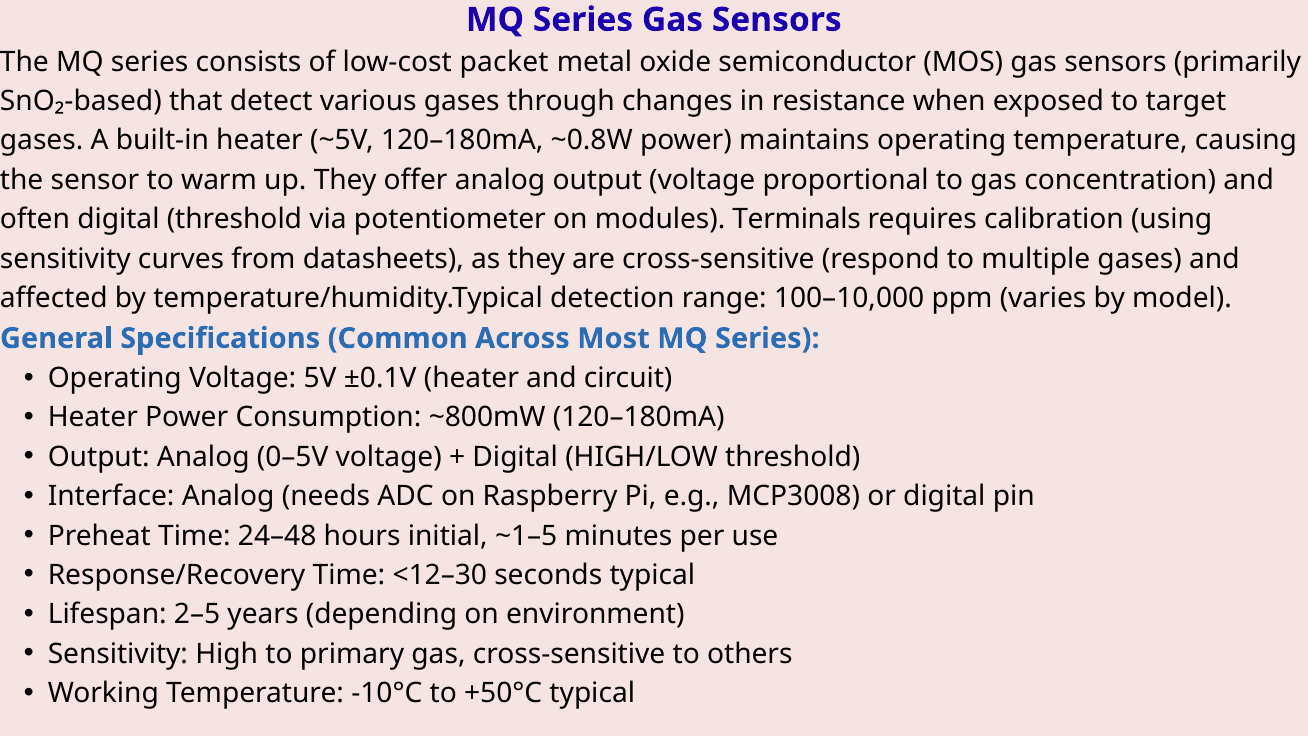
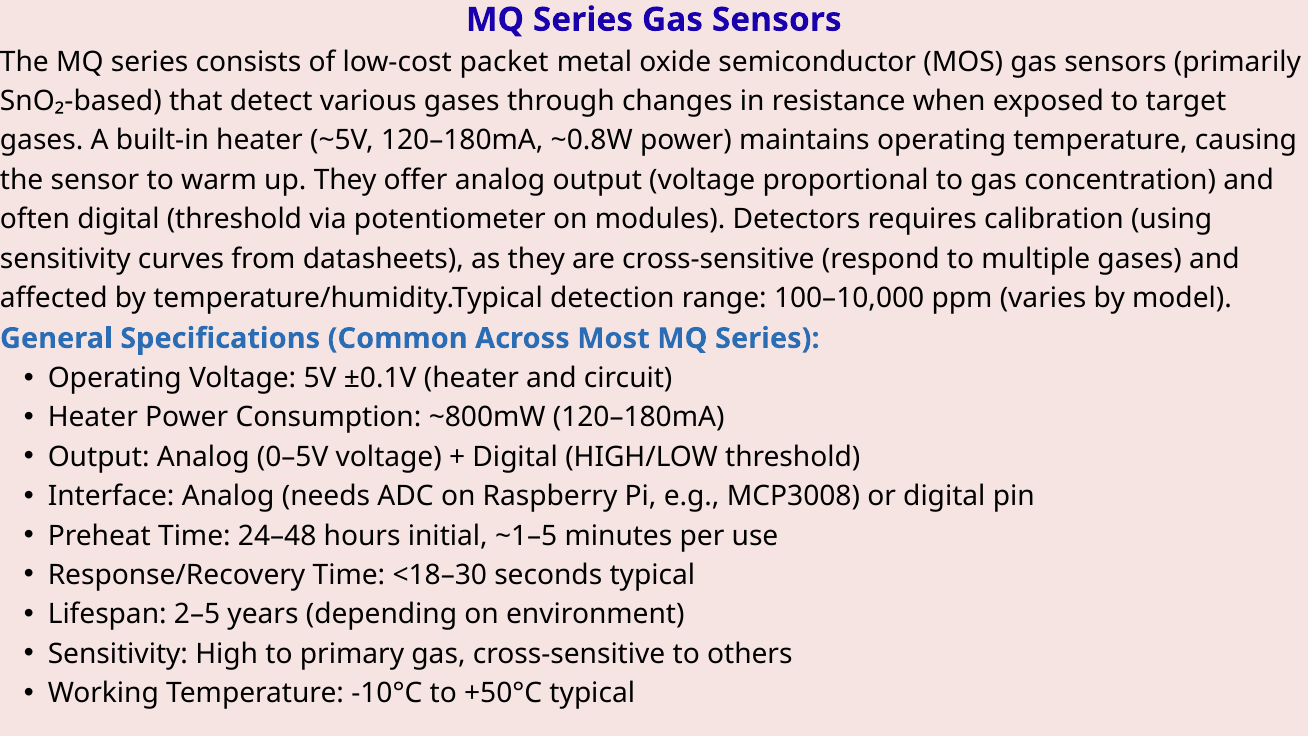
Terminals: Terminals -> Detectors
<12–30: <12–30 -> <18–30
